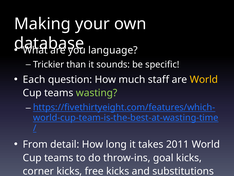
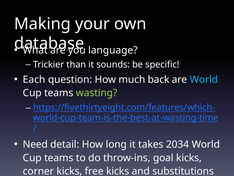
staff: staff -> back
World at (204, 79) colour: yellow -> light blue
From: From -> Need
2011: 2011 -> 2034
